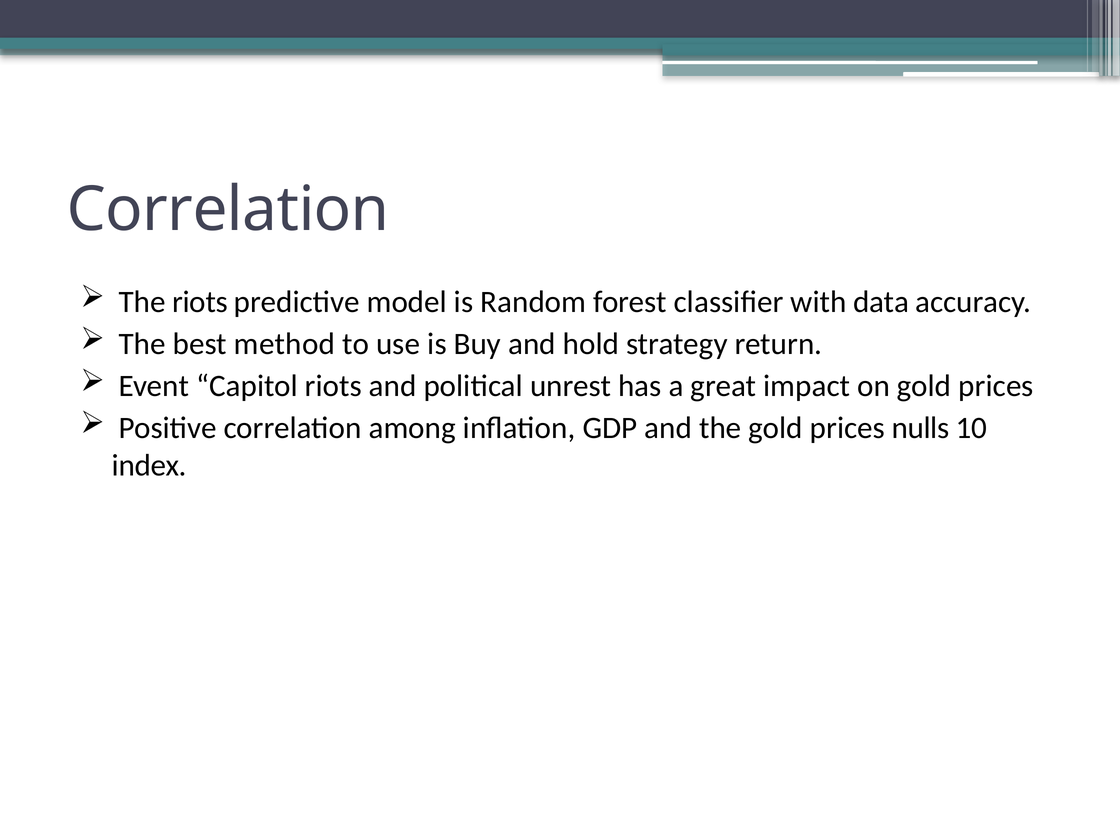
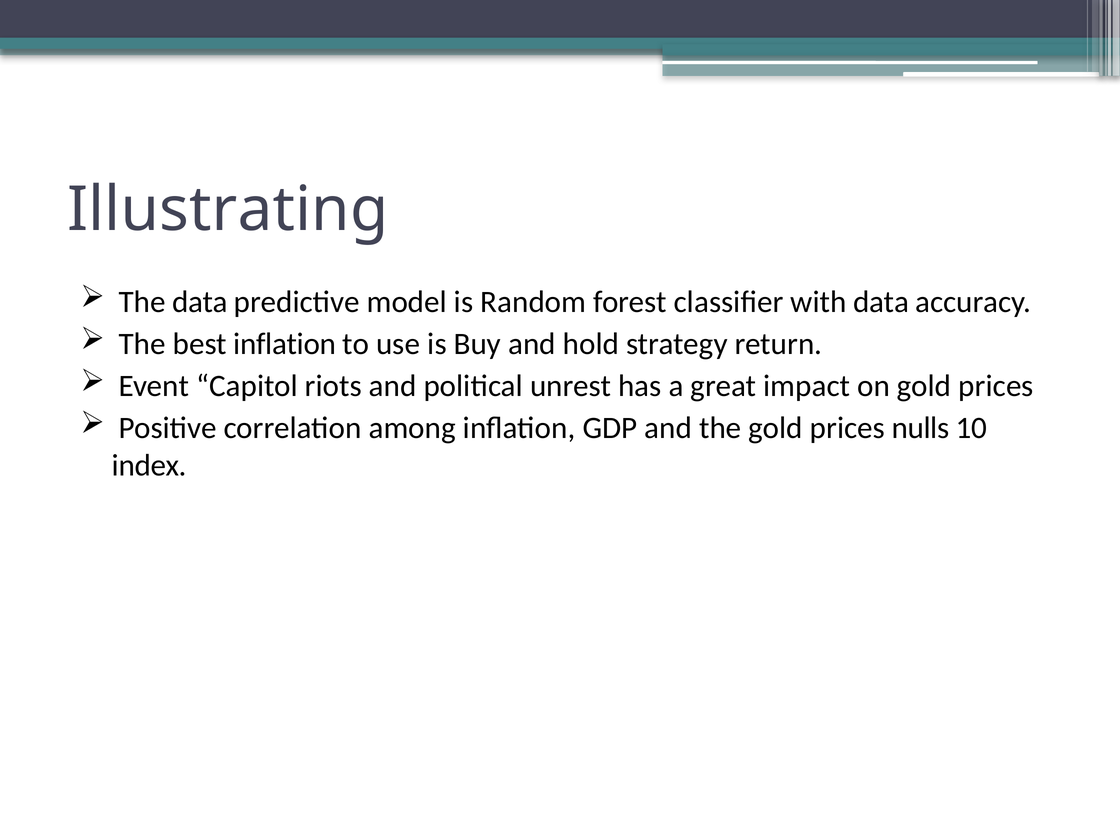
Correlation at (228, 210): Correlation -> Illustrating
The riots: riots -> data
best method: method -> inflation
